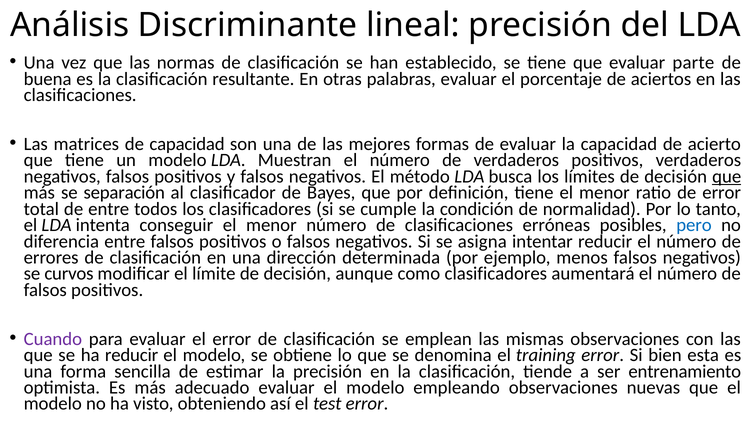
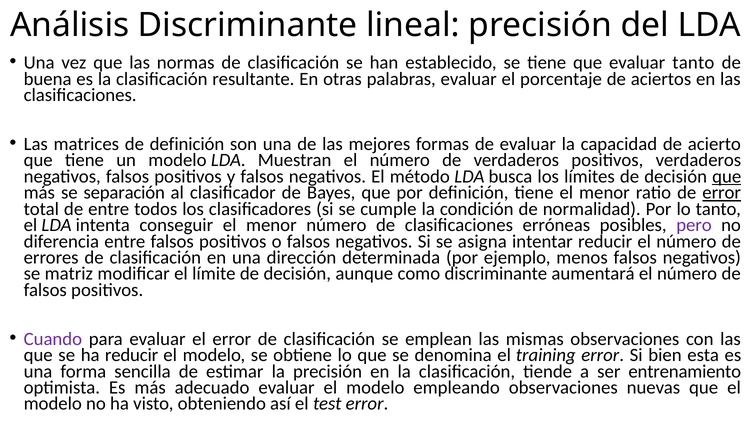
evaluar parte: parte -> tanto
de capacidad: capacidad -> definición
error at (722, 193) underline: none -> present
pero colour: blue -> purple
curvos: curvos -> matriz
como clasificadores: clasificadores -> discriminante
